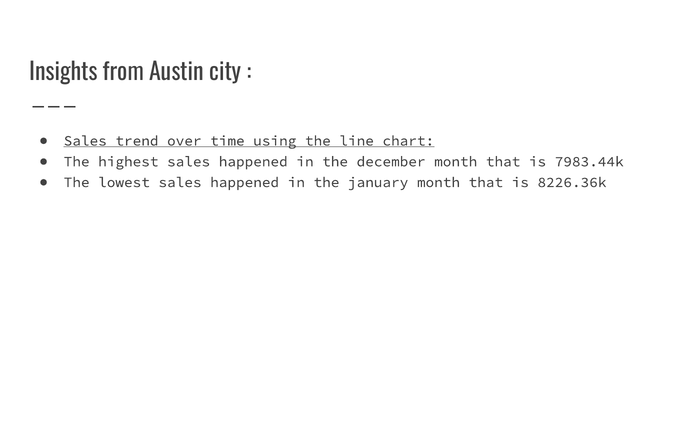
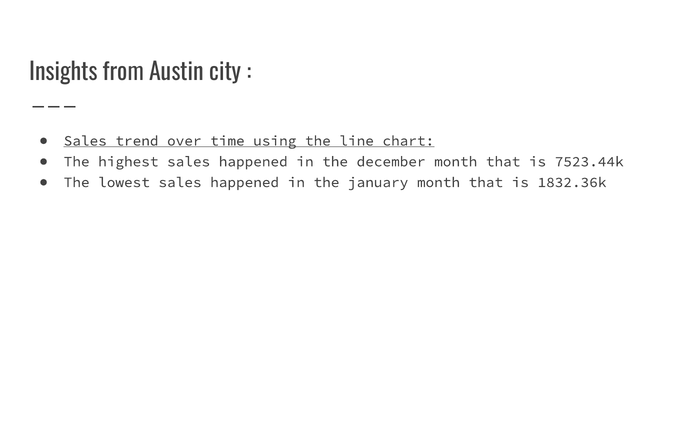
7983.44k: 7983.44k -> 7523.44k
8226.36k: 8226.36k -> 1832.36k
